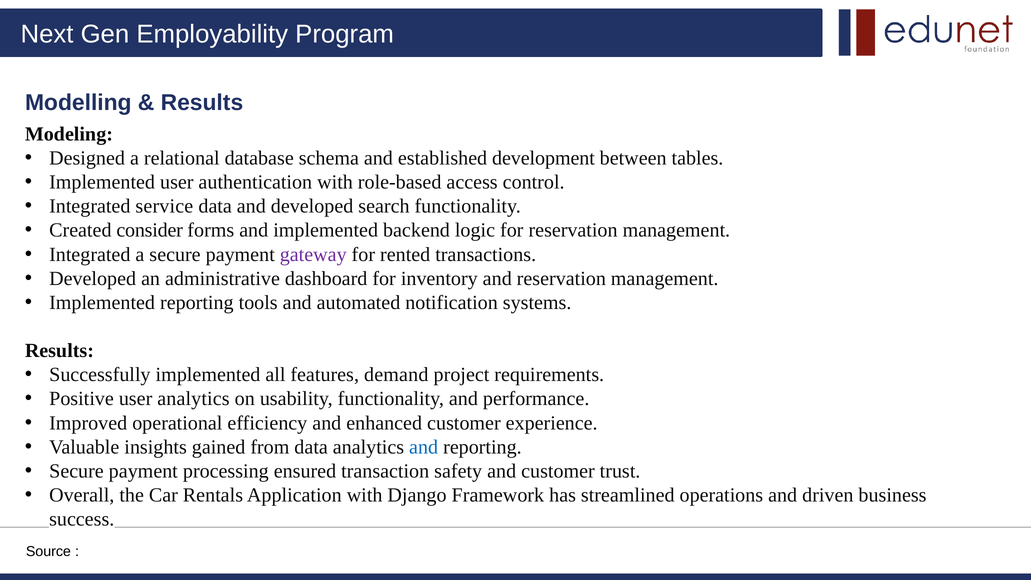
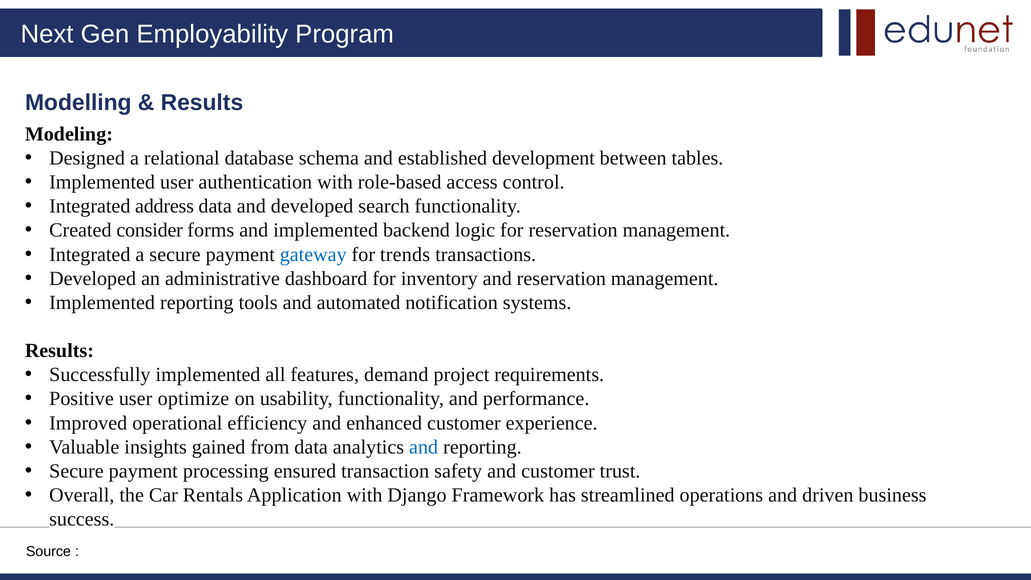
service: service -> address
gateway colour: purple -> blue
rented: rented -> trends
user analytics: analytics -> optimize
